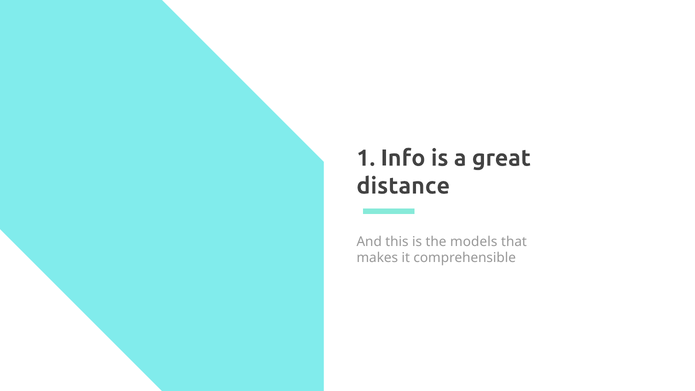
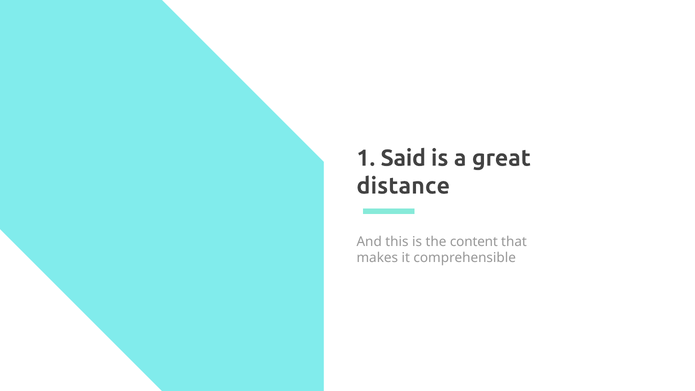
Info: Info -> Said
models: models -> content
